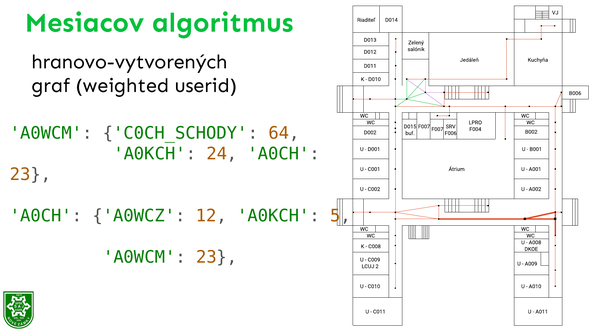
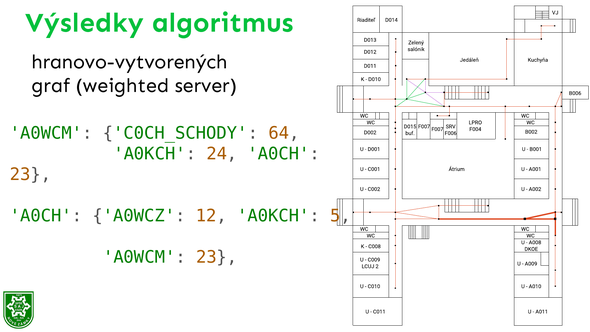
Mesiacov: Mesiacov -> Výsledky
userid: userid -> server
